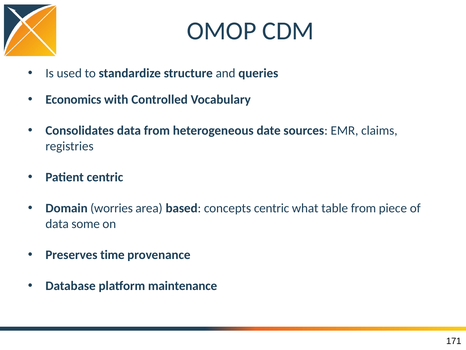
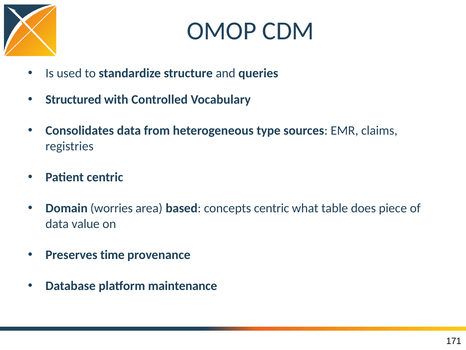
Economics: Economics -> Structured
date: date -> type
table from: from -> does
some: some -> value
